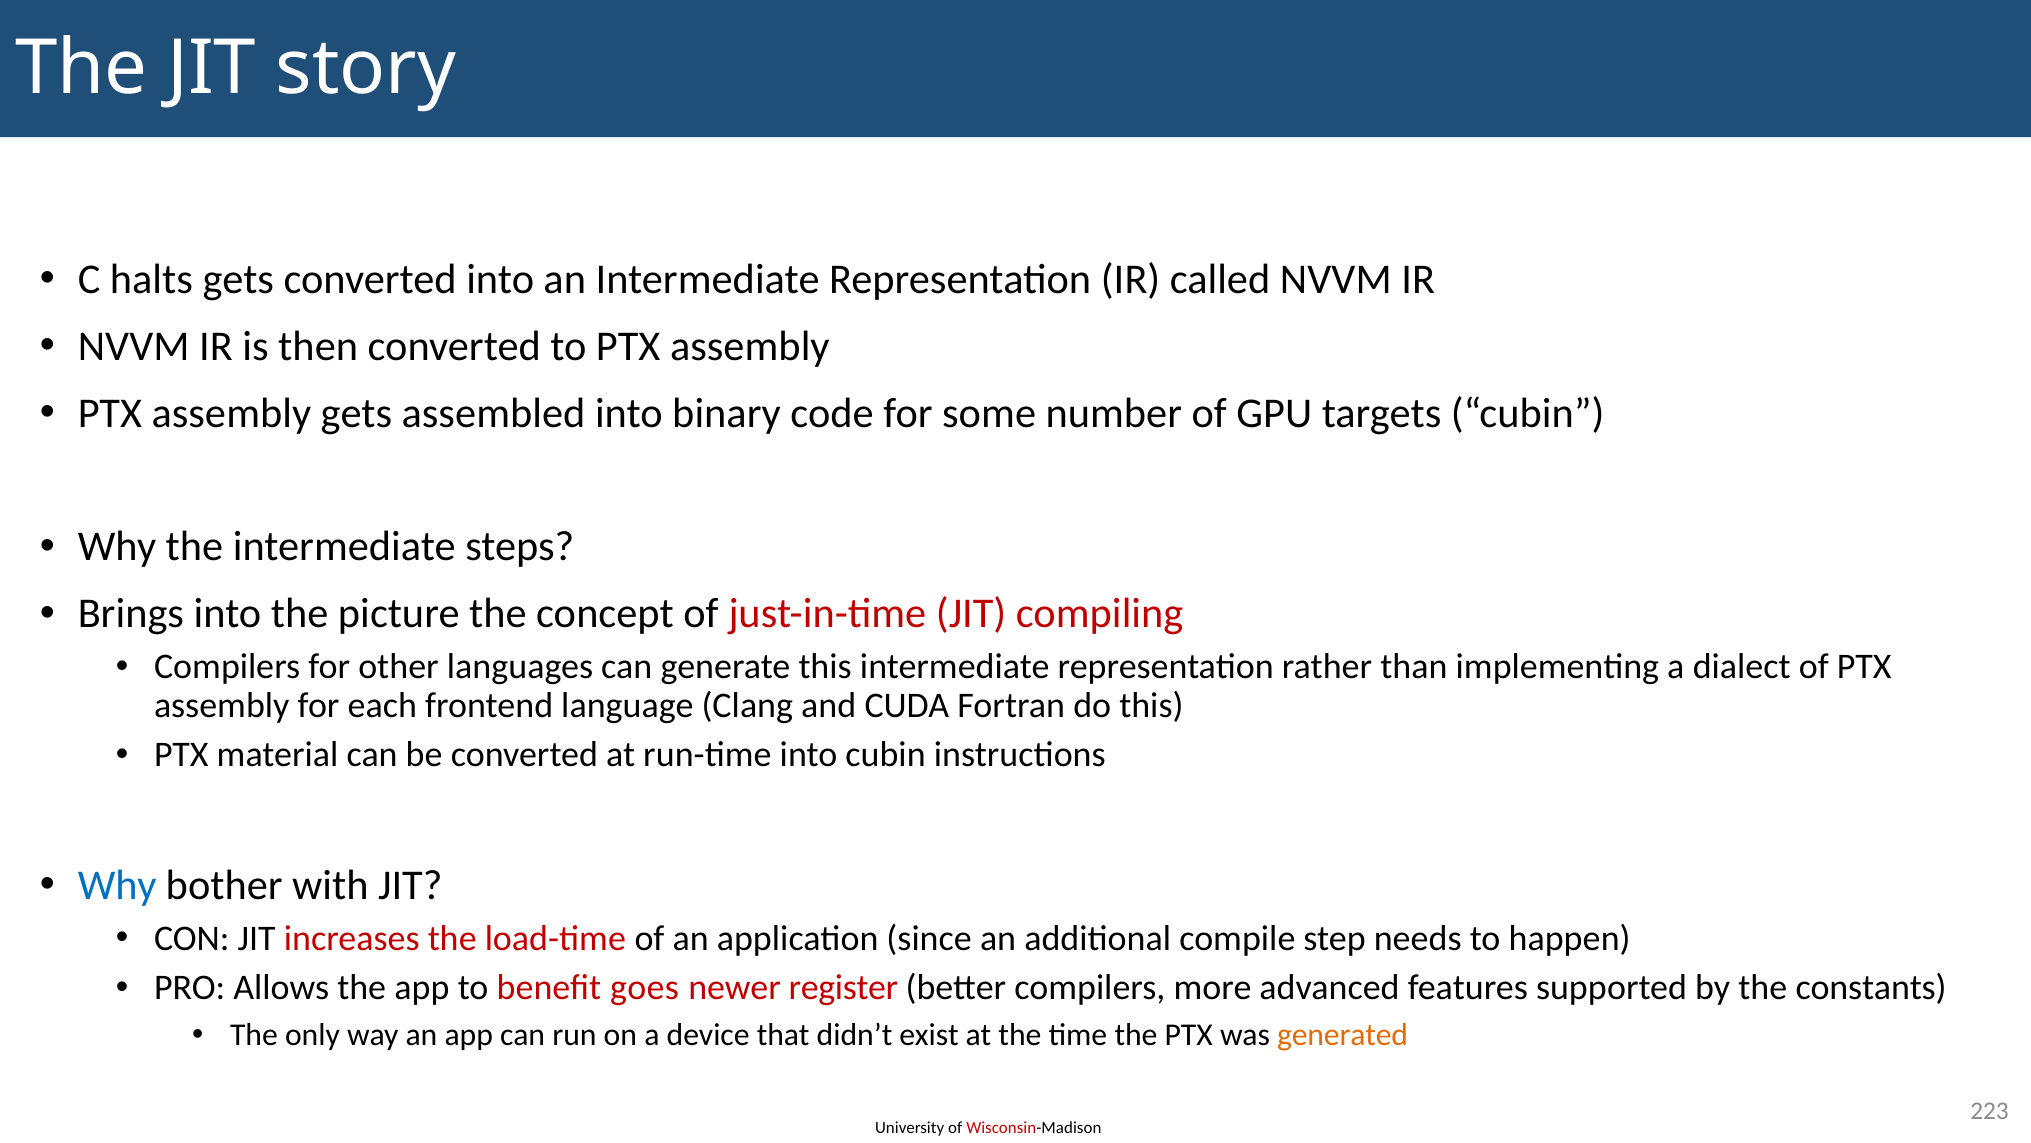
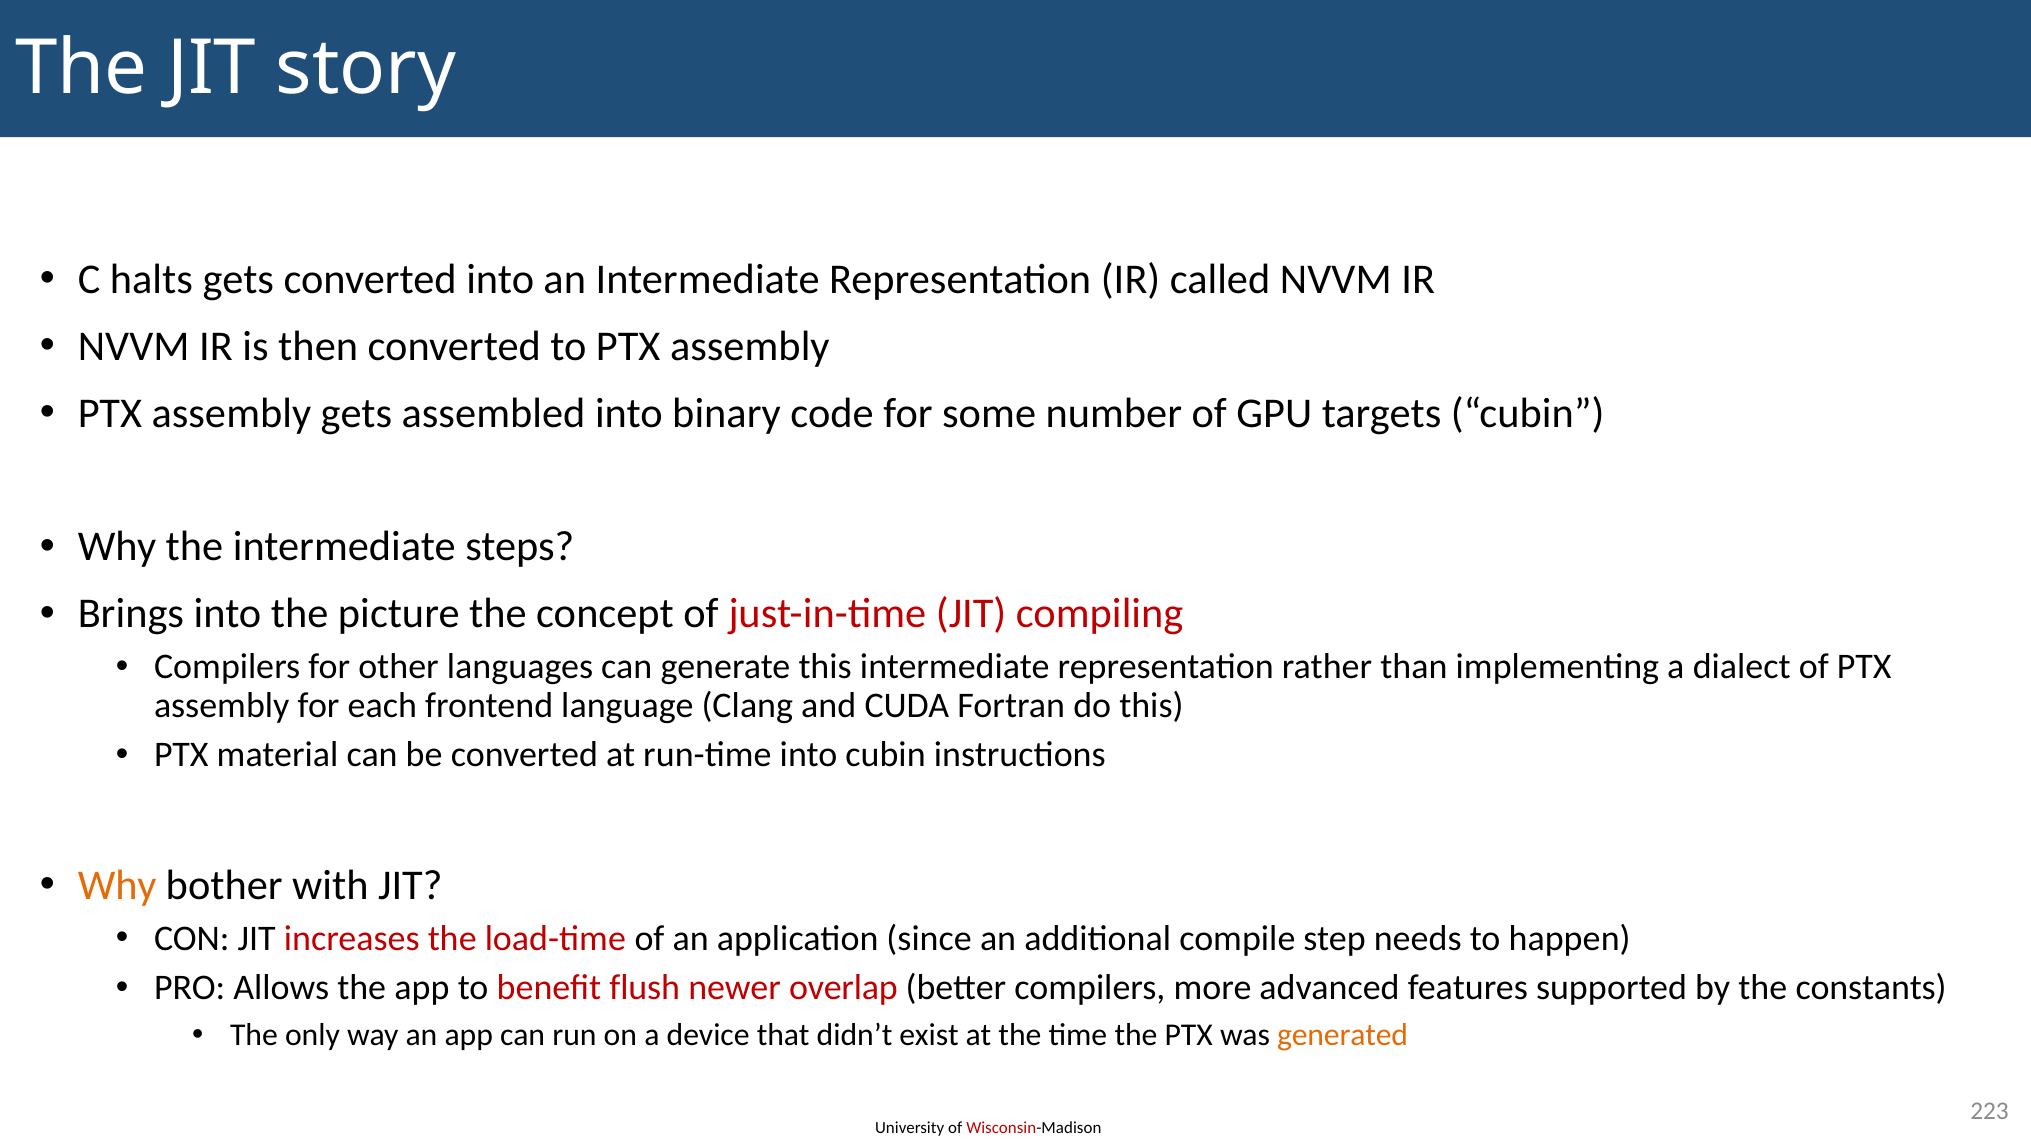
Why at (117, 885) colour: blue -> orange
goes: goes -> flush
register: register -> overlap
